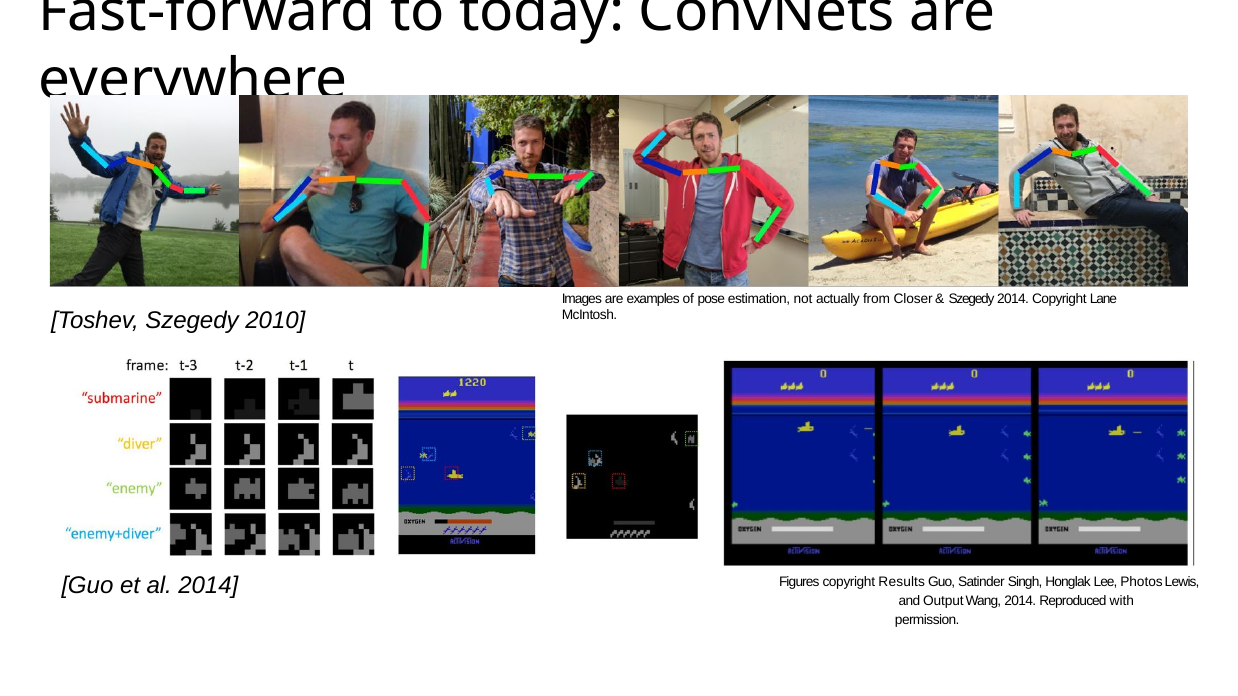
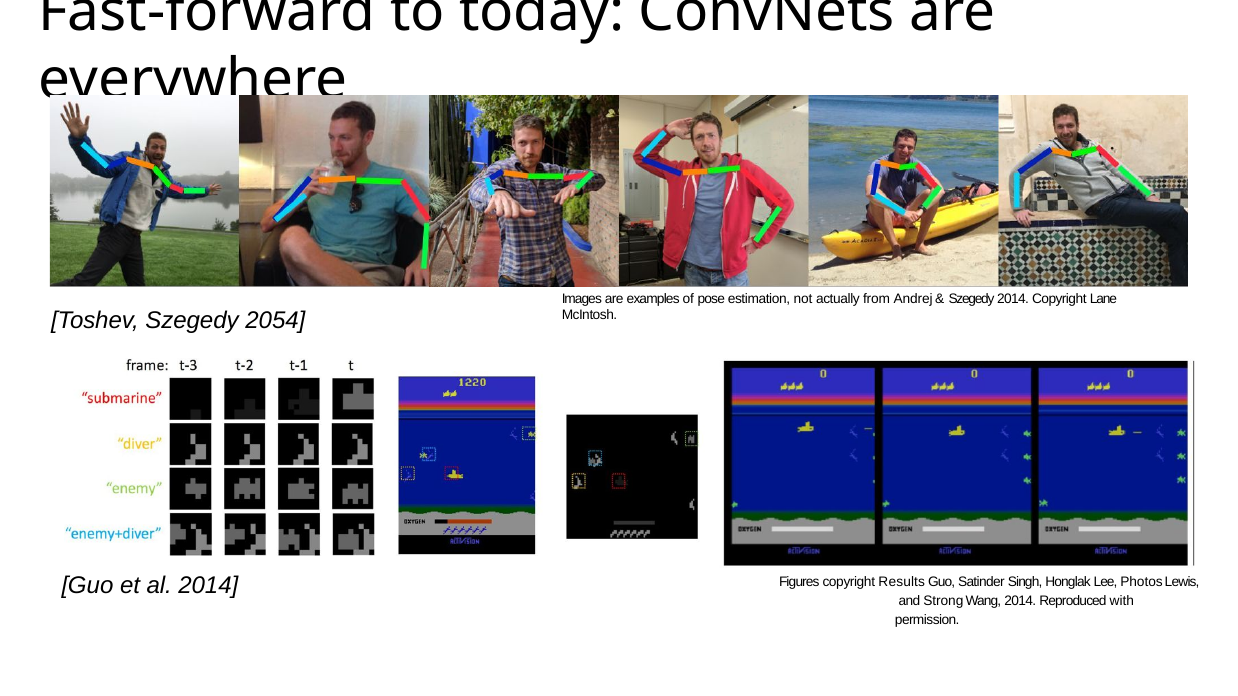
Closer: Closer -> Andrej
2010: 2010 -> 2054
Output: Output -> Strong
